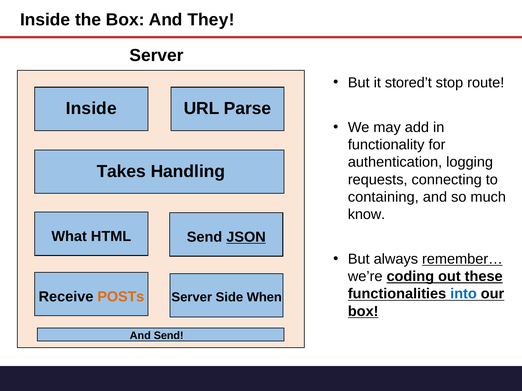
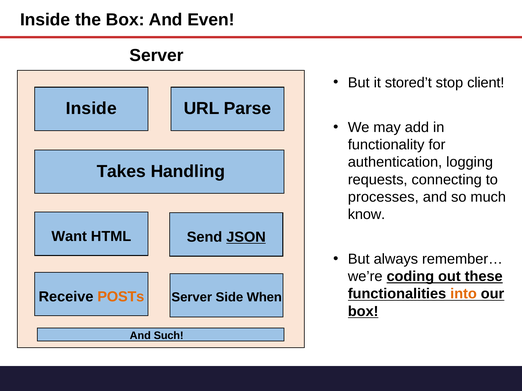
They: They -> Even
route: route -> client
containing: containing -> processes
What: What -> Want
remember… underline: present -> none
into colour: blue -> orange
And Send: Send -> Such
